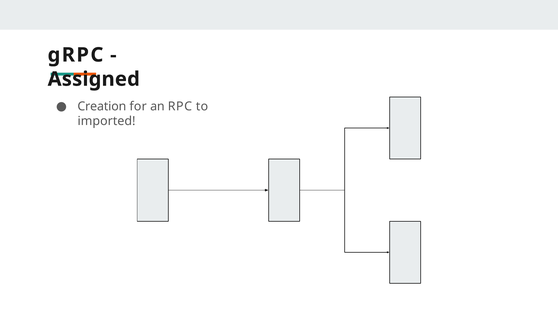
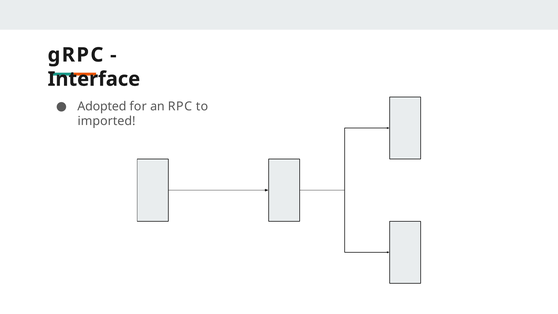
Assigned: Assigned -> Interface
Creation: Creation -> Adopted
